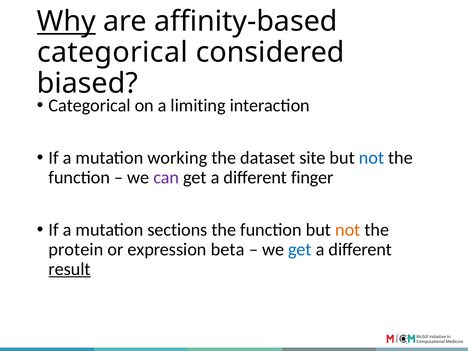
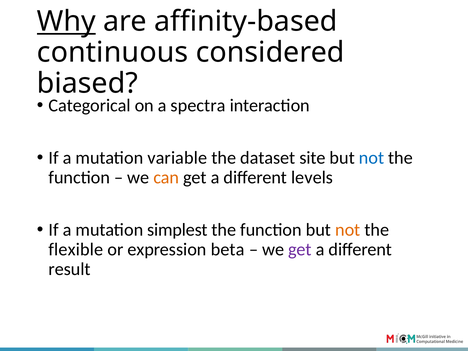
categorical at (112, 52): categorical -> continuous
limiting: limiting -> spectra
working: working -> variable
can colour: purple -> orange
finger: finger -> levels
sections: sections -> simplest
protein: protein -> flexible
get at (300, 249) colour: blue -> purple
result underline: present -> none
